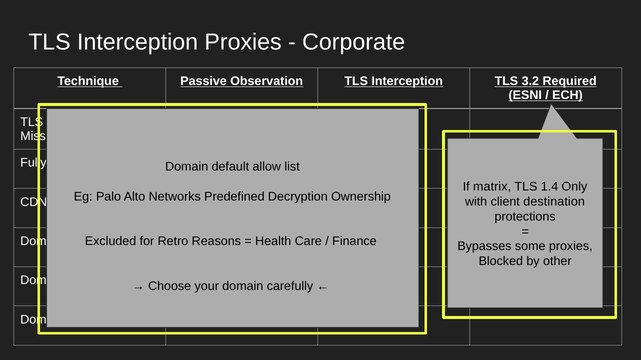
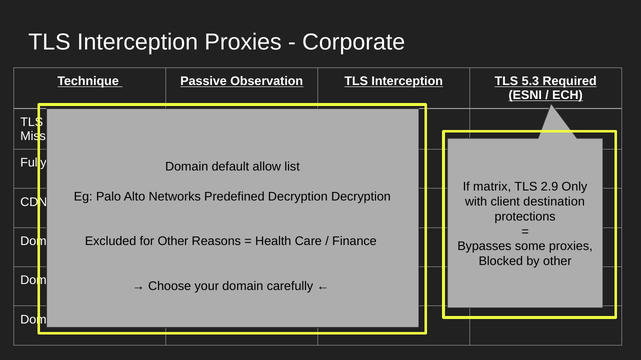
3.2: 3.2 -> 5.3
1.4: 1.4 -> 2.9
Decryption Ownership: Ownership -> Decryption
for Retro: Retro -> Other
